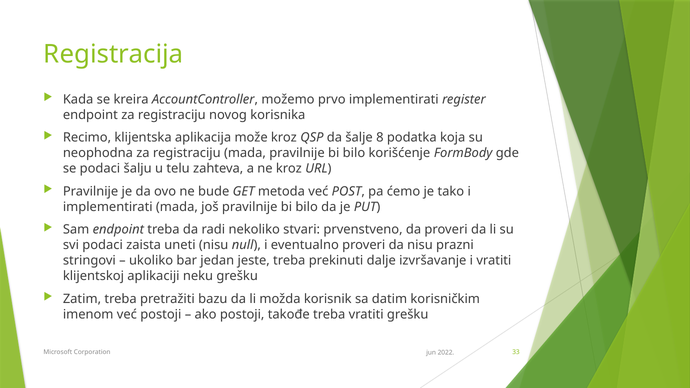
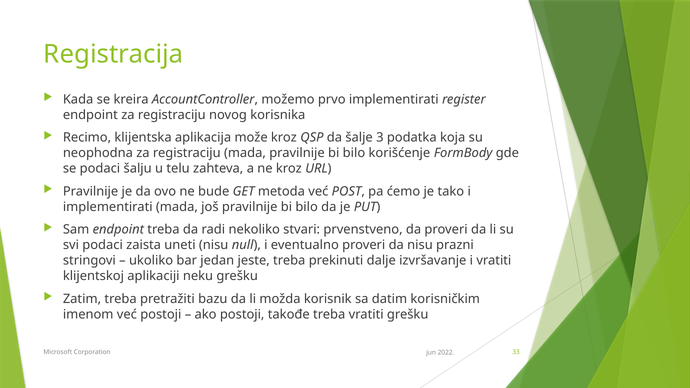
8: 8 -> 3
